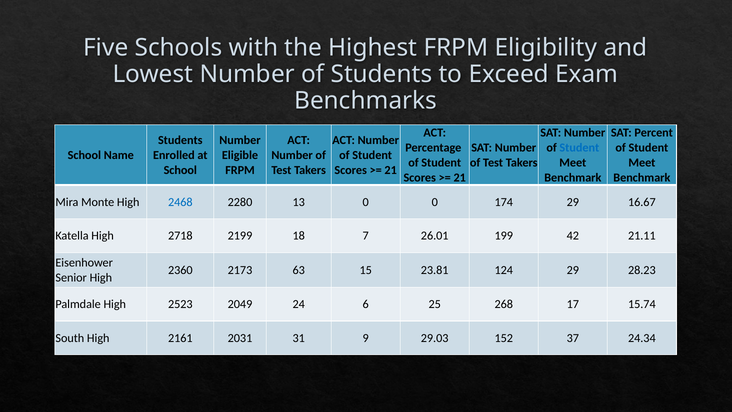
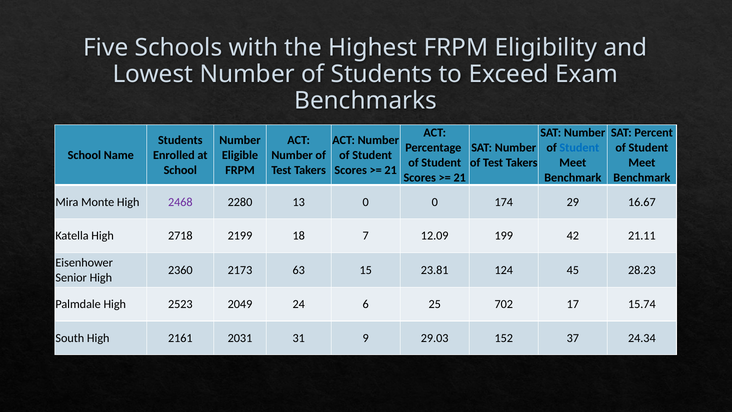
2468 colour: blue -> purple
26.01: 26.01 -> 12.09
124 29: 29 -> 45
268: 268 -> 702
